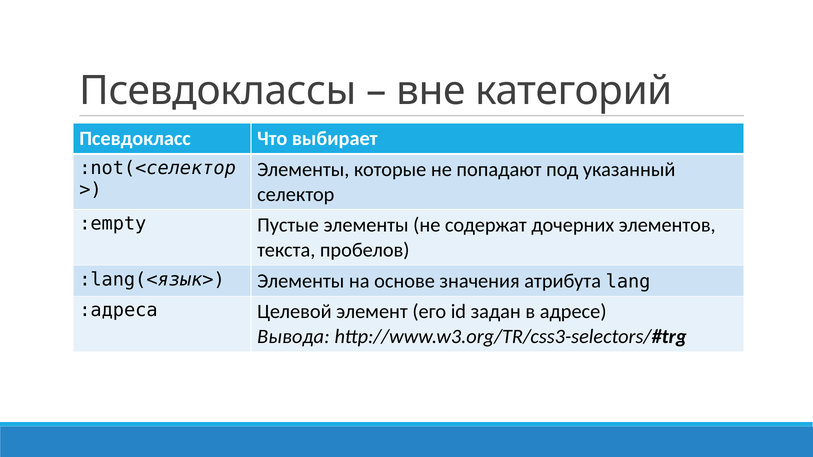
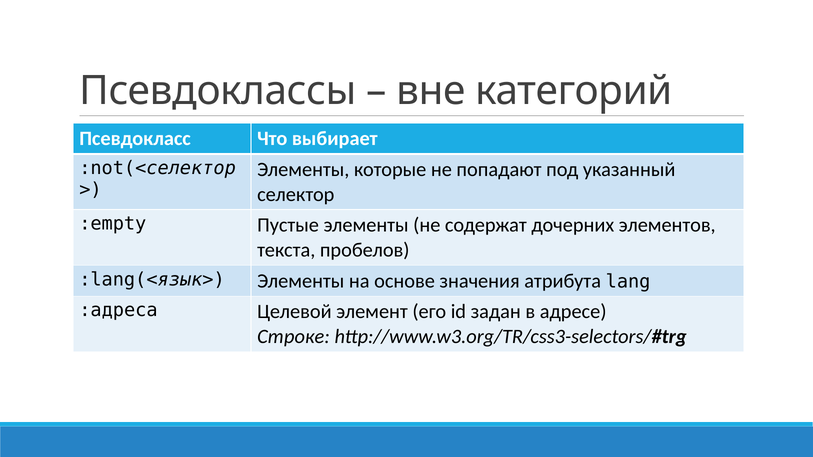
Вывода: Вывода -> Строке
